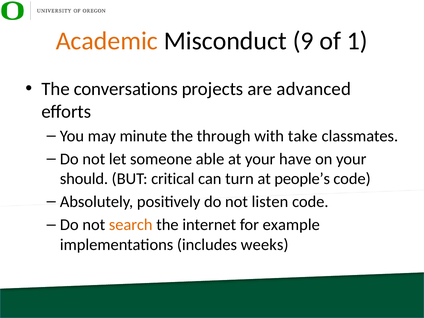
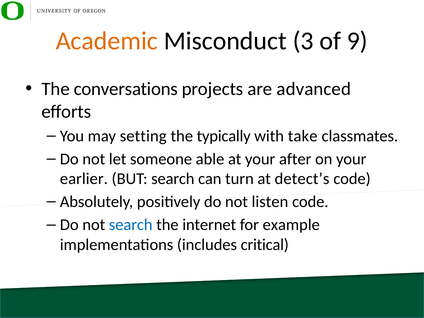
9: 9 -> 3
1: 1 -> 9
minute: minute -> setting
through: through -> typically
have: have -> after
should: should -> earlier
BUT critical: critical -> search
people’s: people’s -> detect’s
search at (131, 225) colour: orange -> blue
weeks: weeks -> critical
